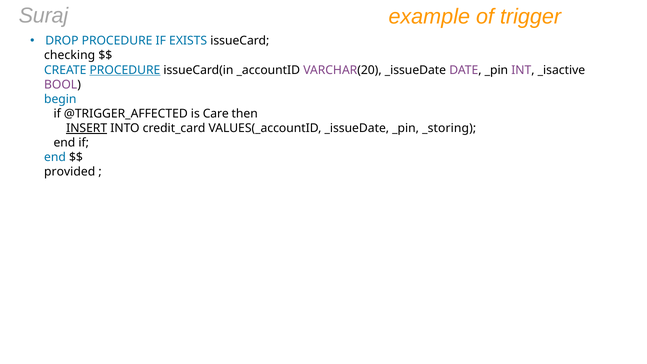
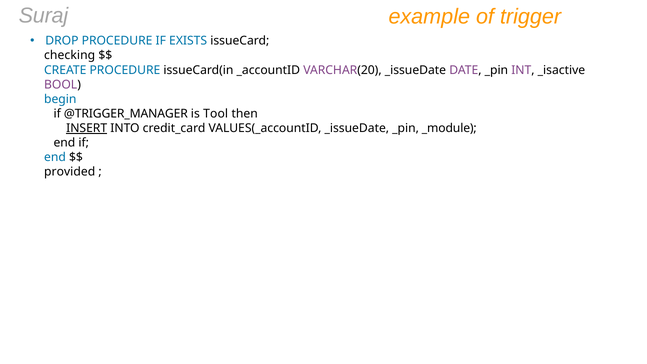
PROCEDURE at (125, 70) underline: present -> none
@TRIGGER_AFFECTED: @TRIGGER_AFFECTED -> @TRIGGER_MANAGER
Care: Care -> Tool
_storing: _storing -> _module
